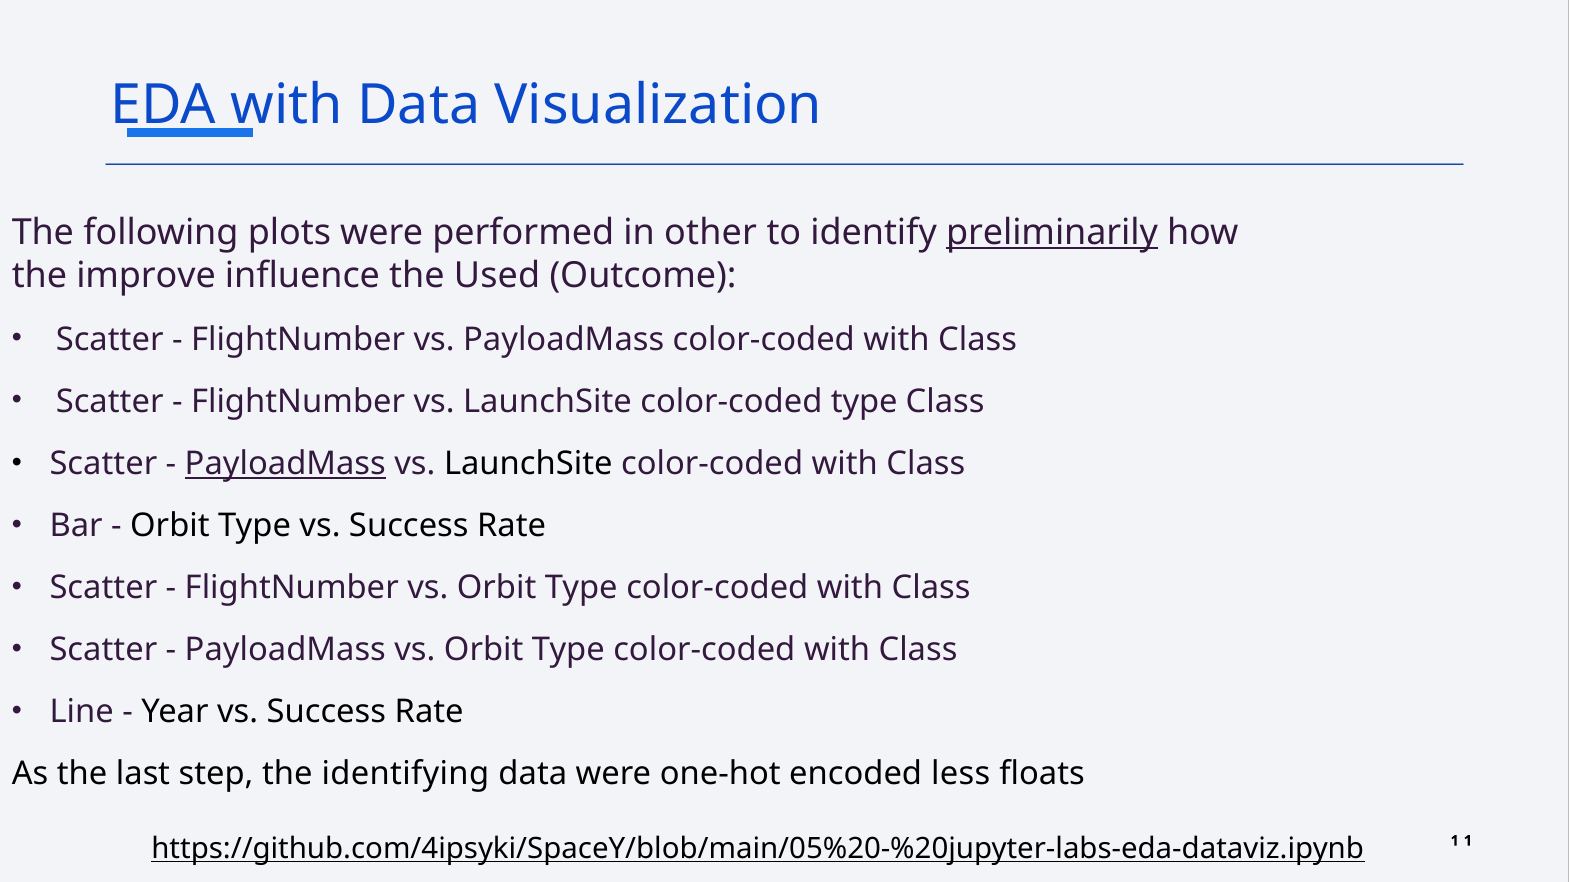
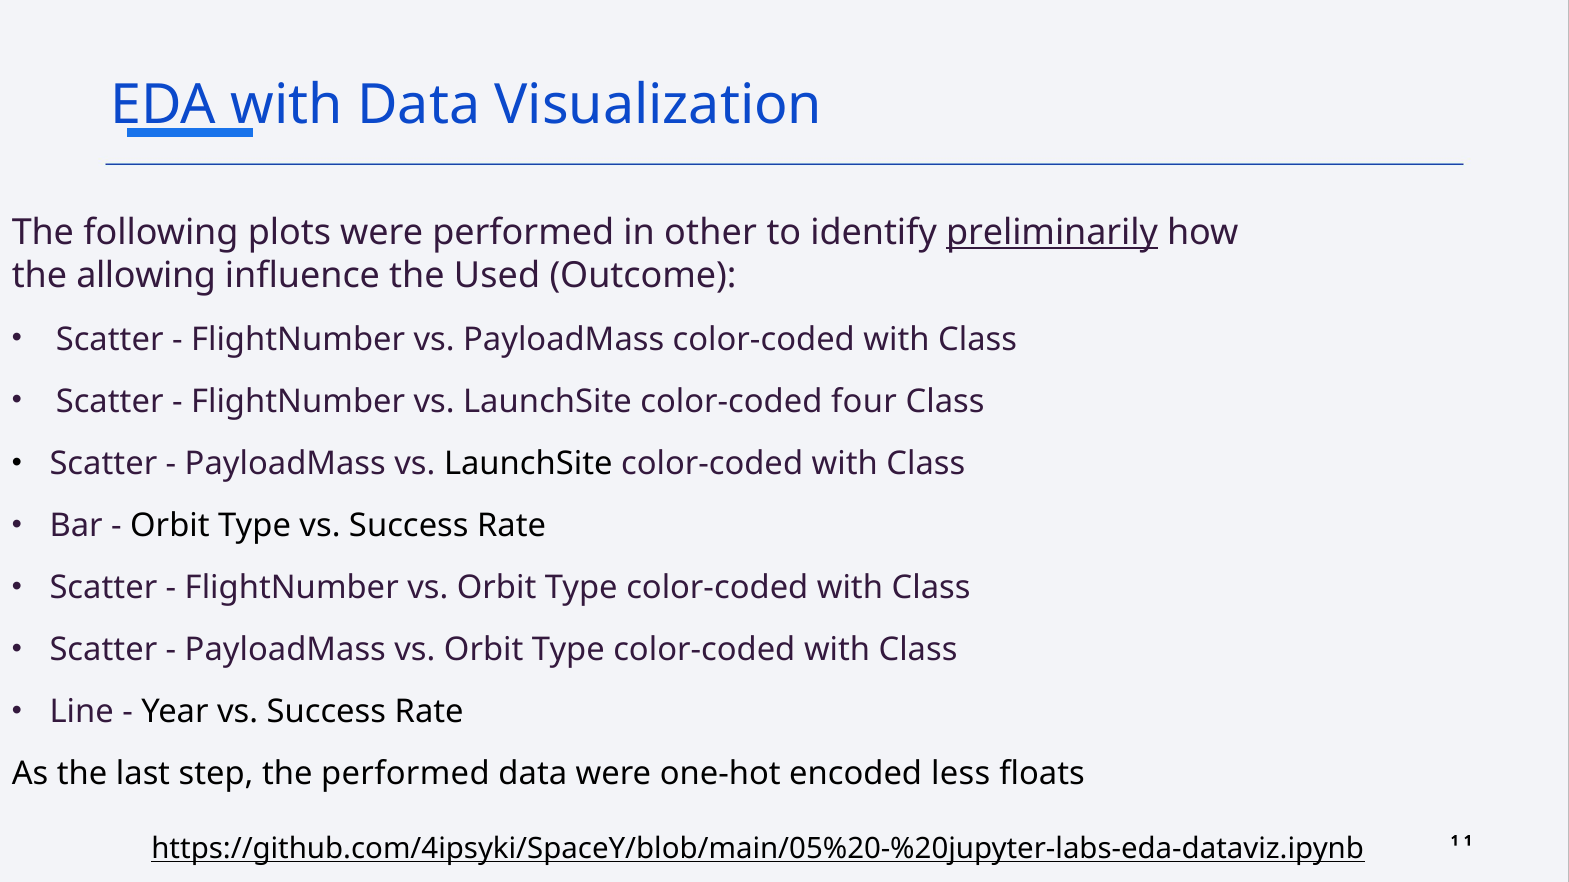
improve: improve -> allowing
color-coded type: type -> four
PayloadMass at (285, 464) underline: present -> none
the identifying: identifying -> performed
